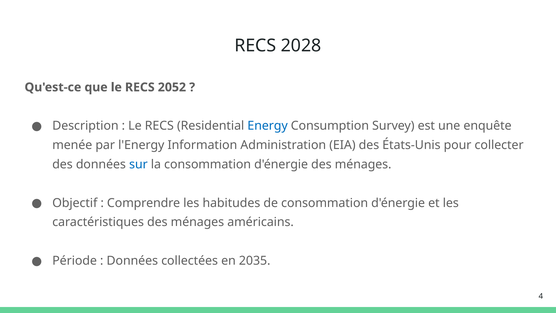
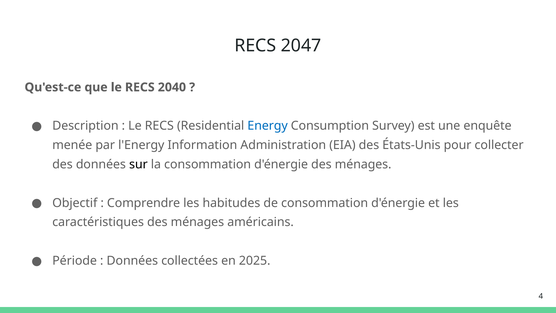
2028: 2028 -> 2047
2052: 2052 -> 2040
sur colour: blue -> black
2035: 2035 -> 2025
